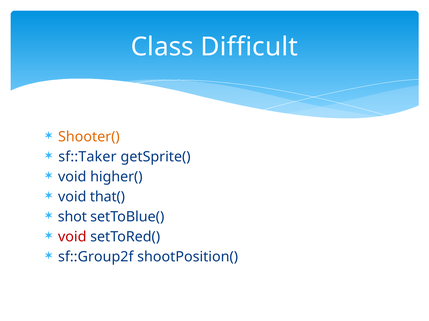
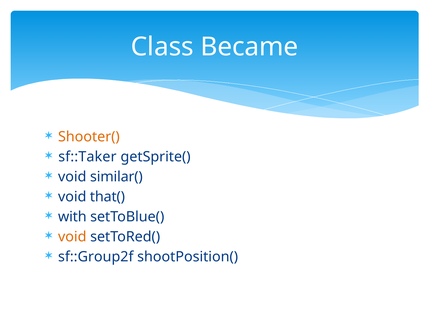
Difficult: Difficult -> Became
higher(: higher( -> similar(
shot: shot -> with
void at (72, 237) colour: red -> orange
